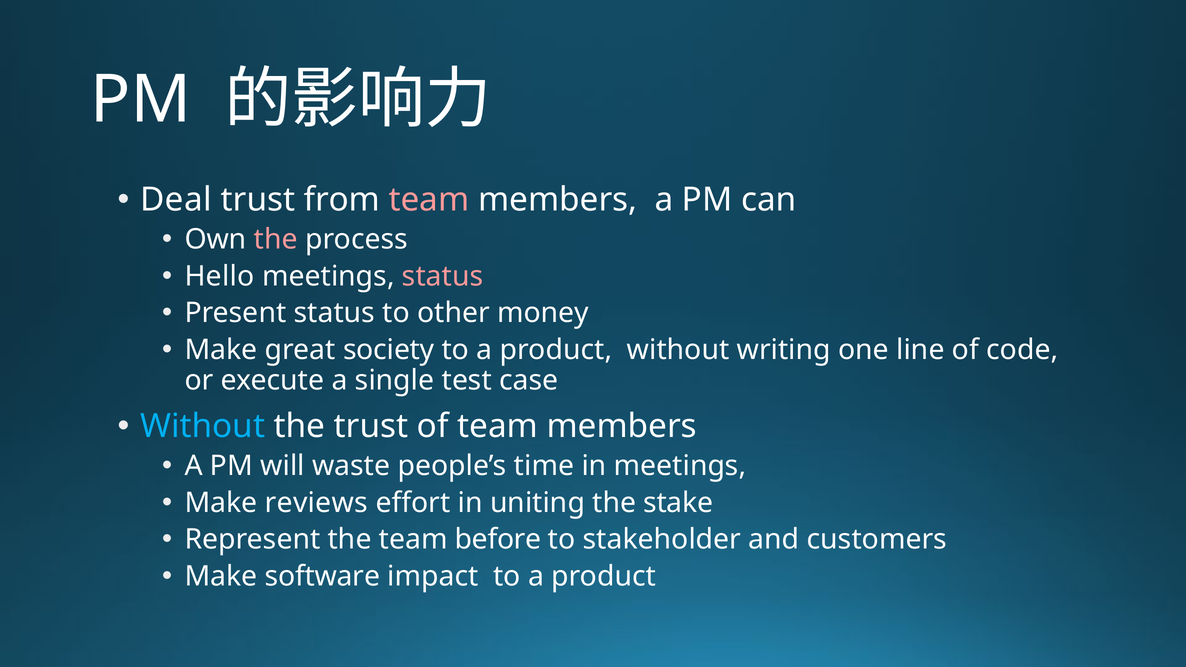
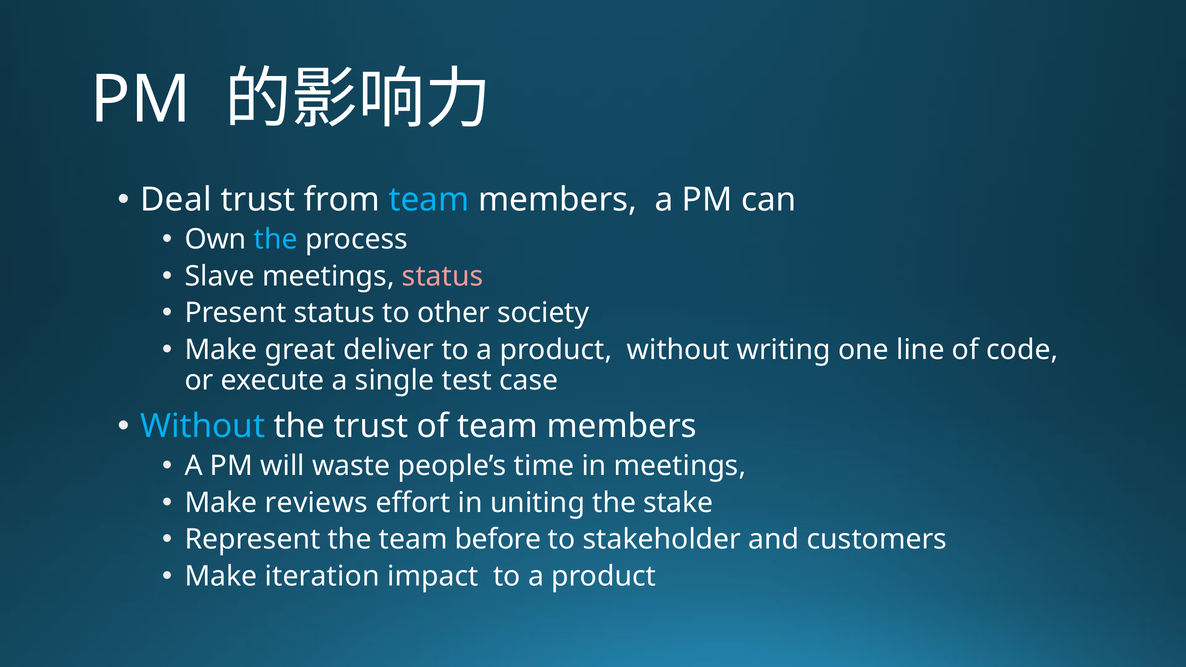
team at (429, 200) colour: pink -> light blue
the at (276, 239) colour: pink -> light blue
Hello: Hello -> Slave
money: money -> society
society: society -> deliver
software: software -> iteration
